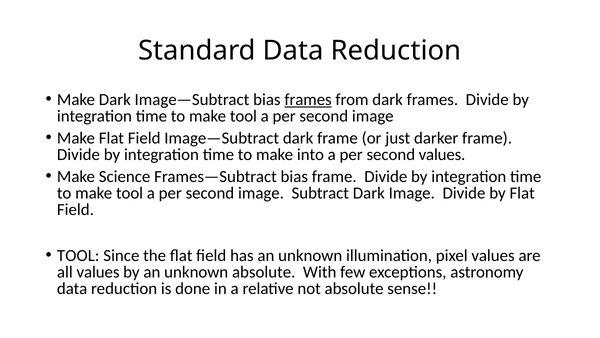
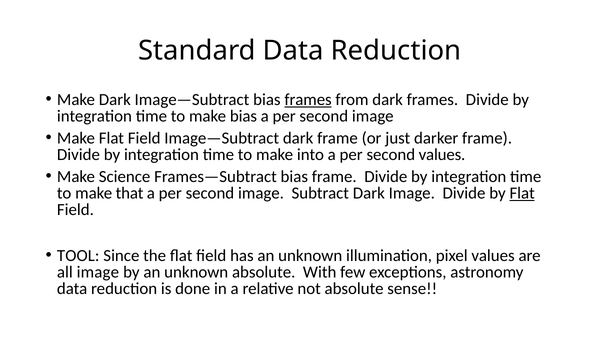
tool at (243, 116): tool -> bias
tool at (130, 193): tool -> that
Flat at (522, 193) underline: none -> present
all values: values -> image
